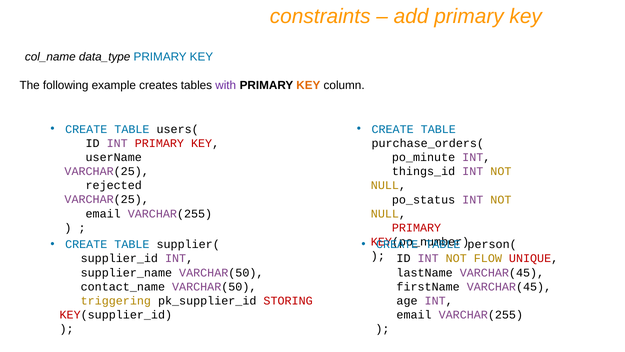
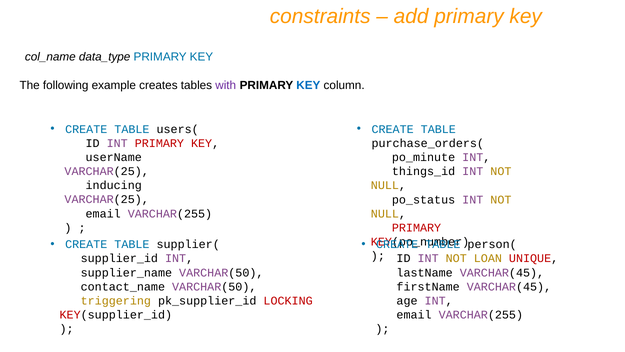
KEY at (308, 85) colour: orange -> blue
rejected: rejected -> inducing
FLOW: FLOW -> LOAN
STORING: STORING -> LOCKING
